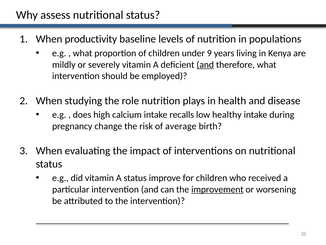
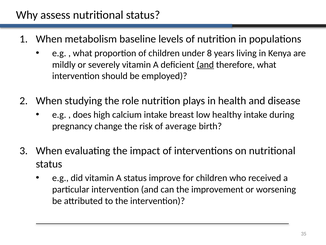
productivity: productivity -> metabolism
9: 9 -> 8
recalls: recalls -> breast
improvement underline: present -> none
